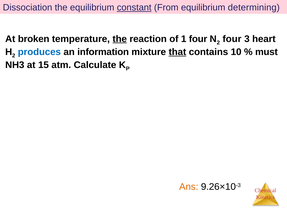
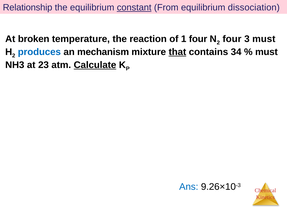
Dissociation: Dissociation -> Relationship
determining: determining -> dissociation
the at (120, 39) underline: present -> none
3 heart: heart -> must
information: information -> mechanism
10: 10 -> 34
15: 15 -> 23
Calculate underline: none -> present
Ans colour: orange -> blue
